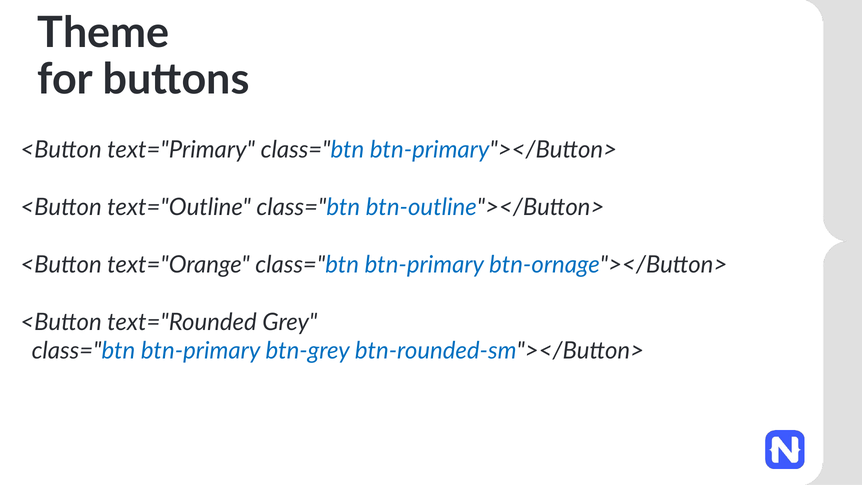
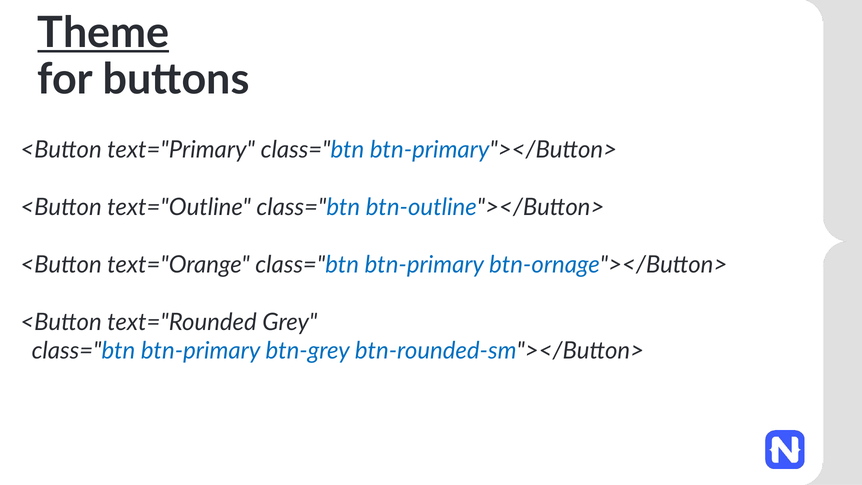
Theme underline: none -> present
